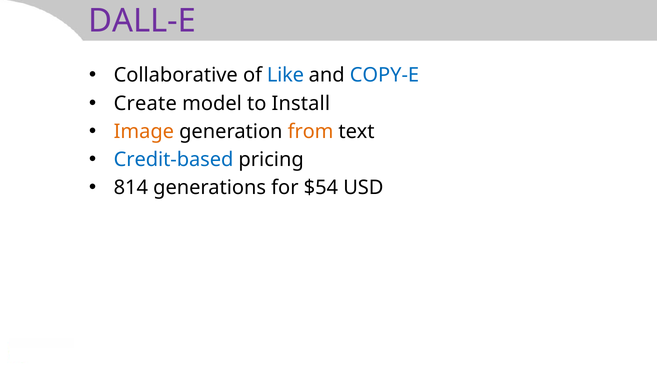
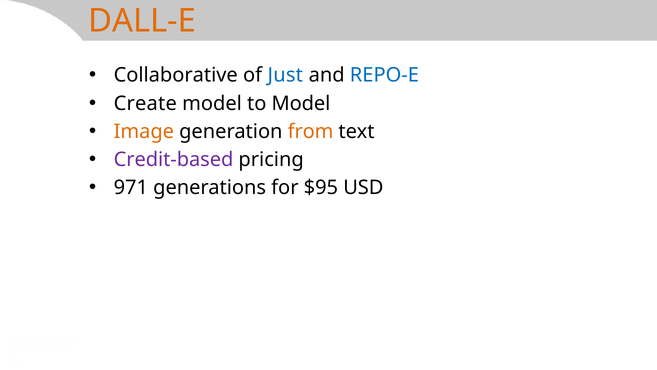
DALL-E colour: purple -> orange
Like: Like -> Just
COPY-E: COPY-E -> REPO-E
to Install: Install -> Model
Credit-based colour: blue -> purple
814: 814 -> 971
$54: $54 -> $95
